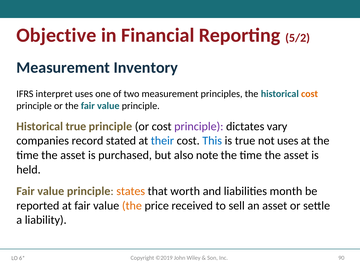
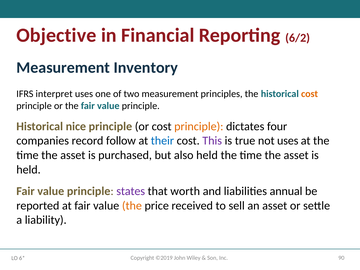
5/2: 5/2 -> 6/2
Historical true: true -> nice
principle at (199, 126) colour: purple -> orange
vary: vary -> four
stated: stated -> follow
This colour: blue -> purple
also note: note -> held
states colour: orange -> purple
month: month -> annual
